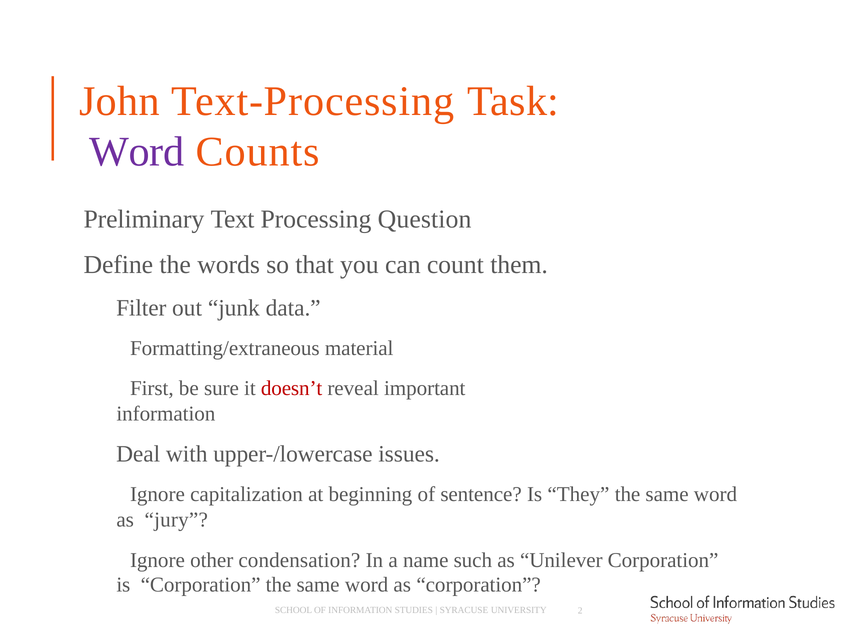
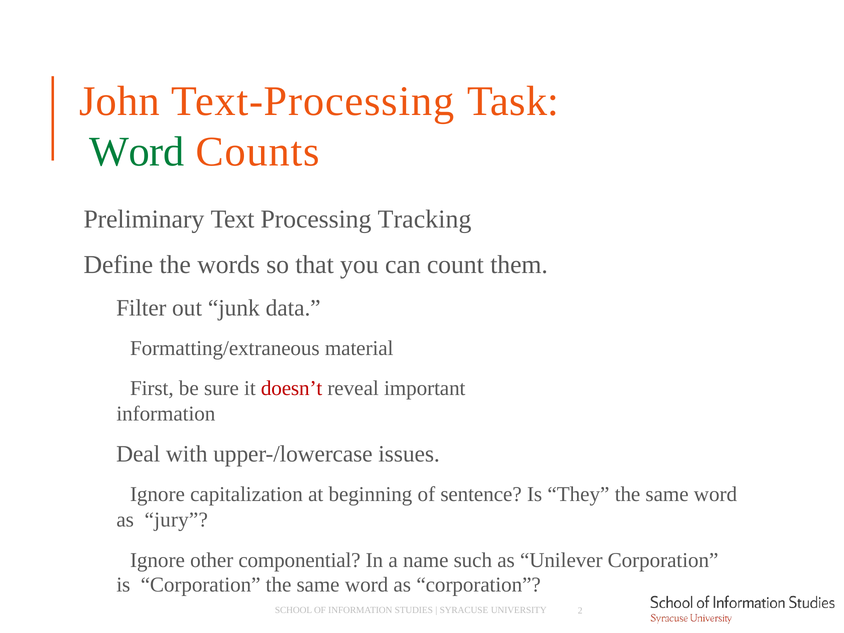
Word at (137, 152) colour: purple -> green
Question: Question -> Tracking
condensation: condensation -> componential
